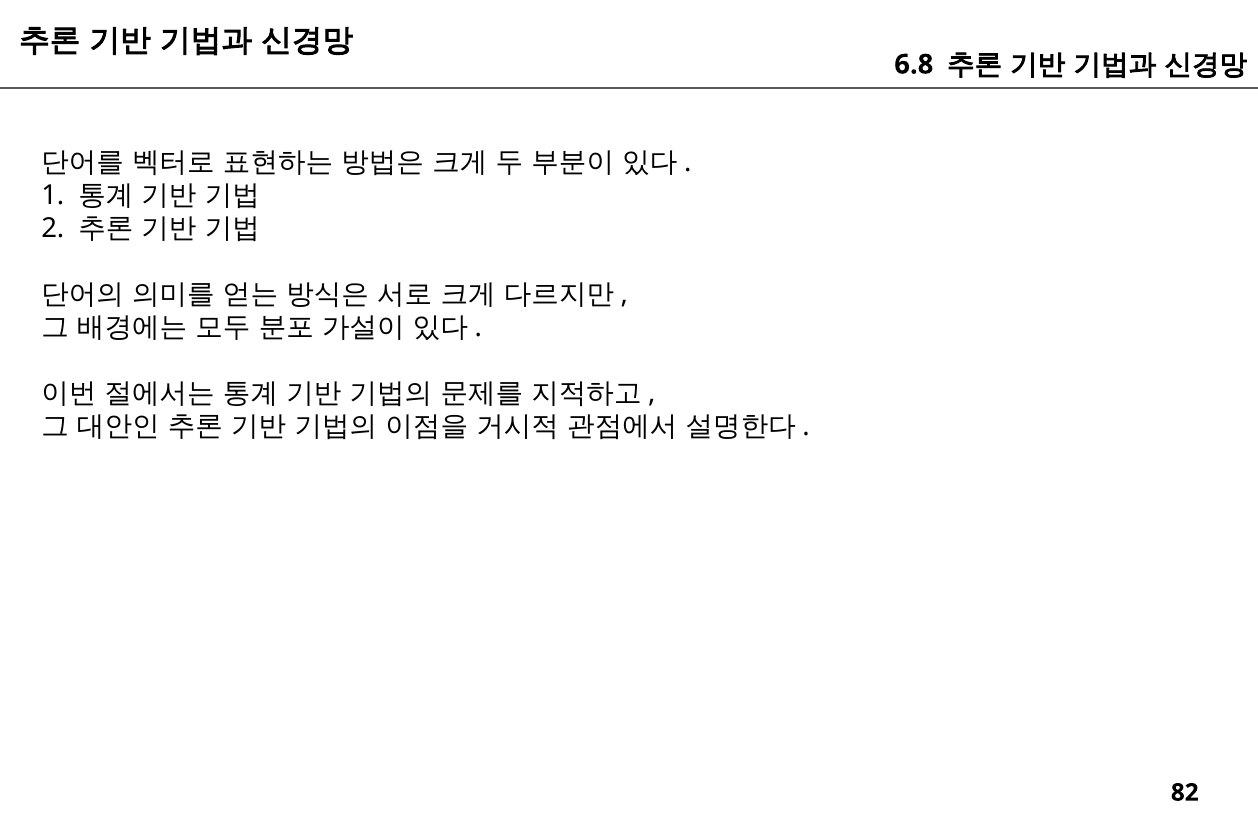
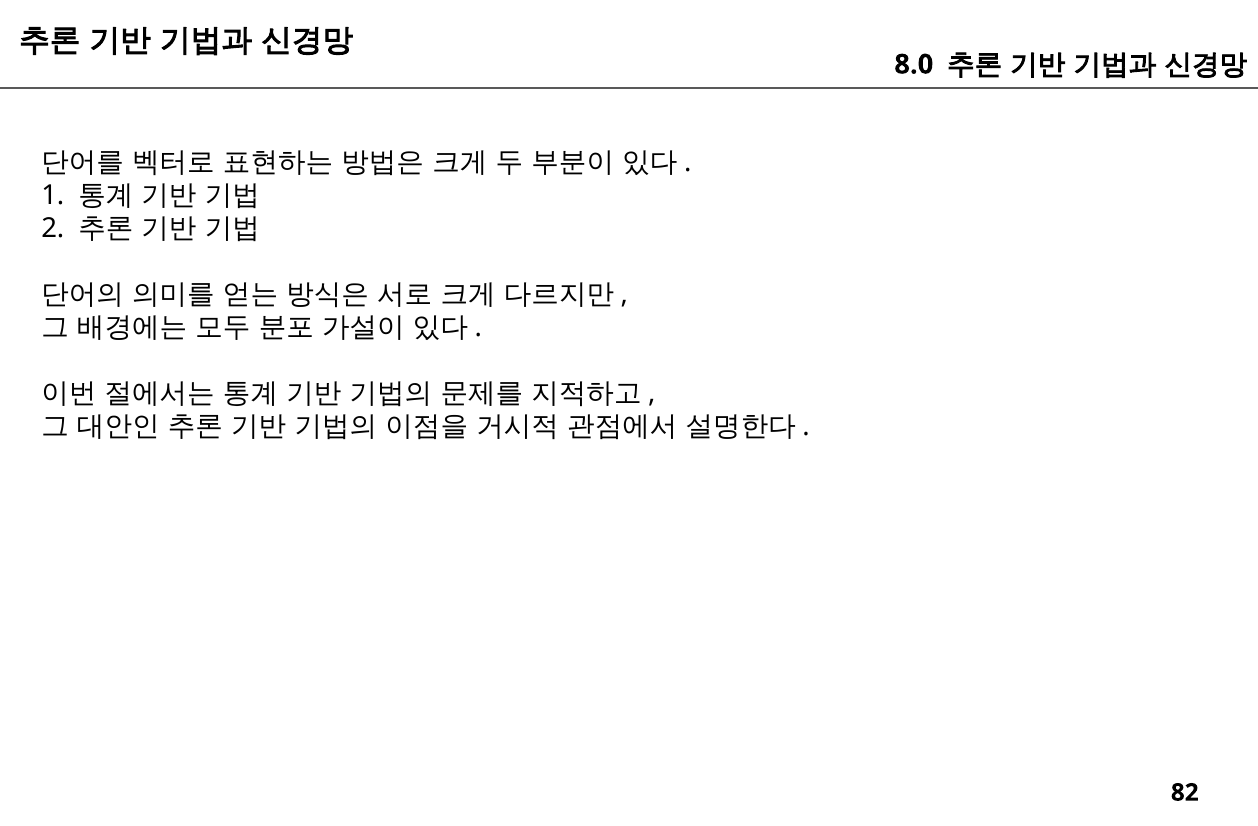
6.8: 6.8 -> 8.0
